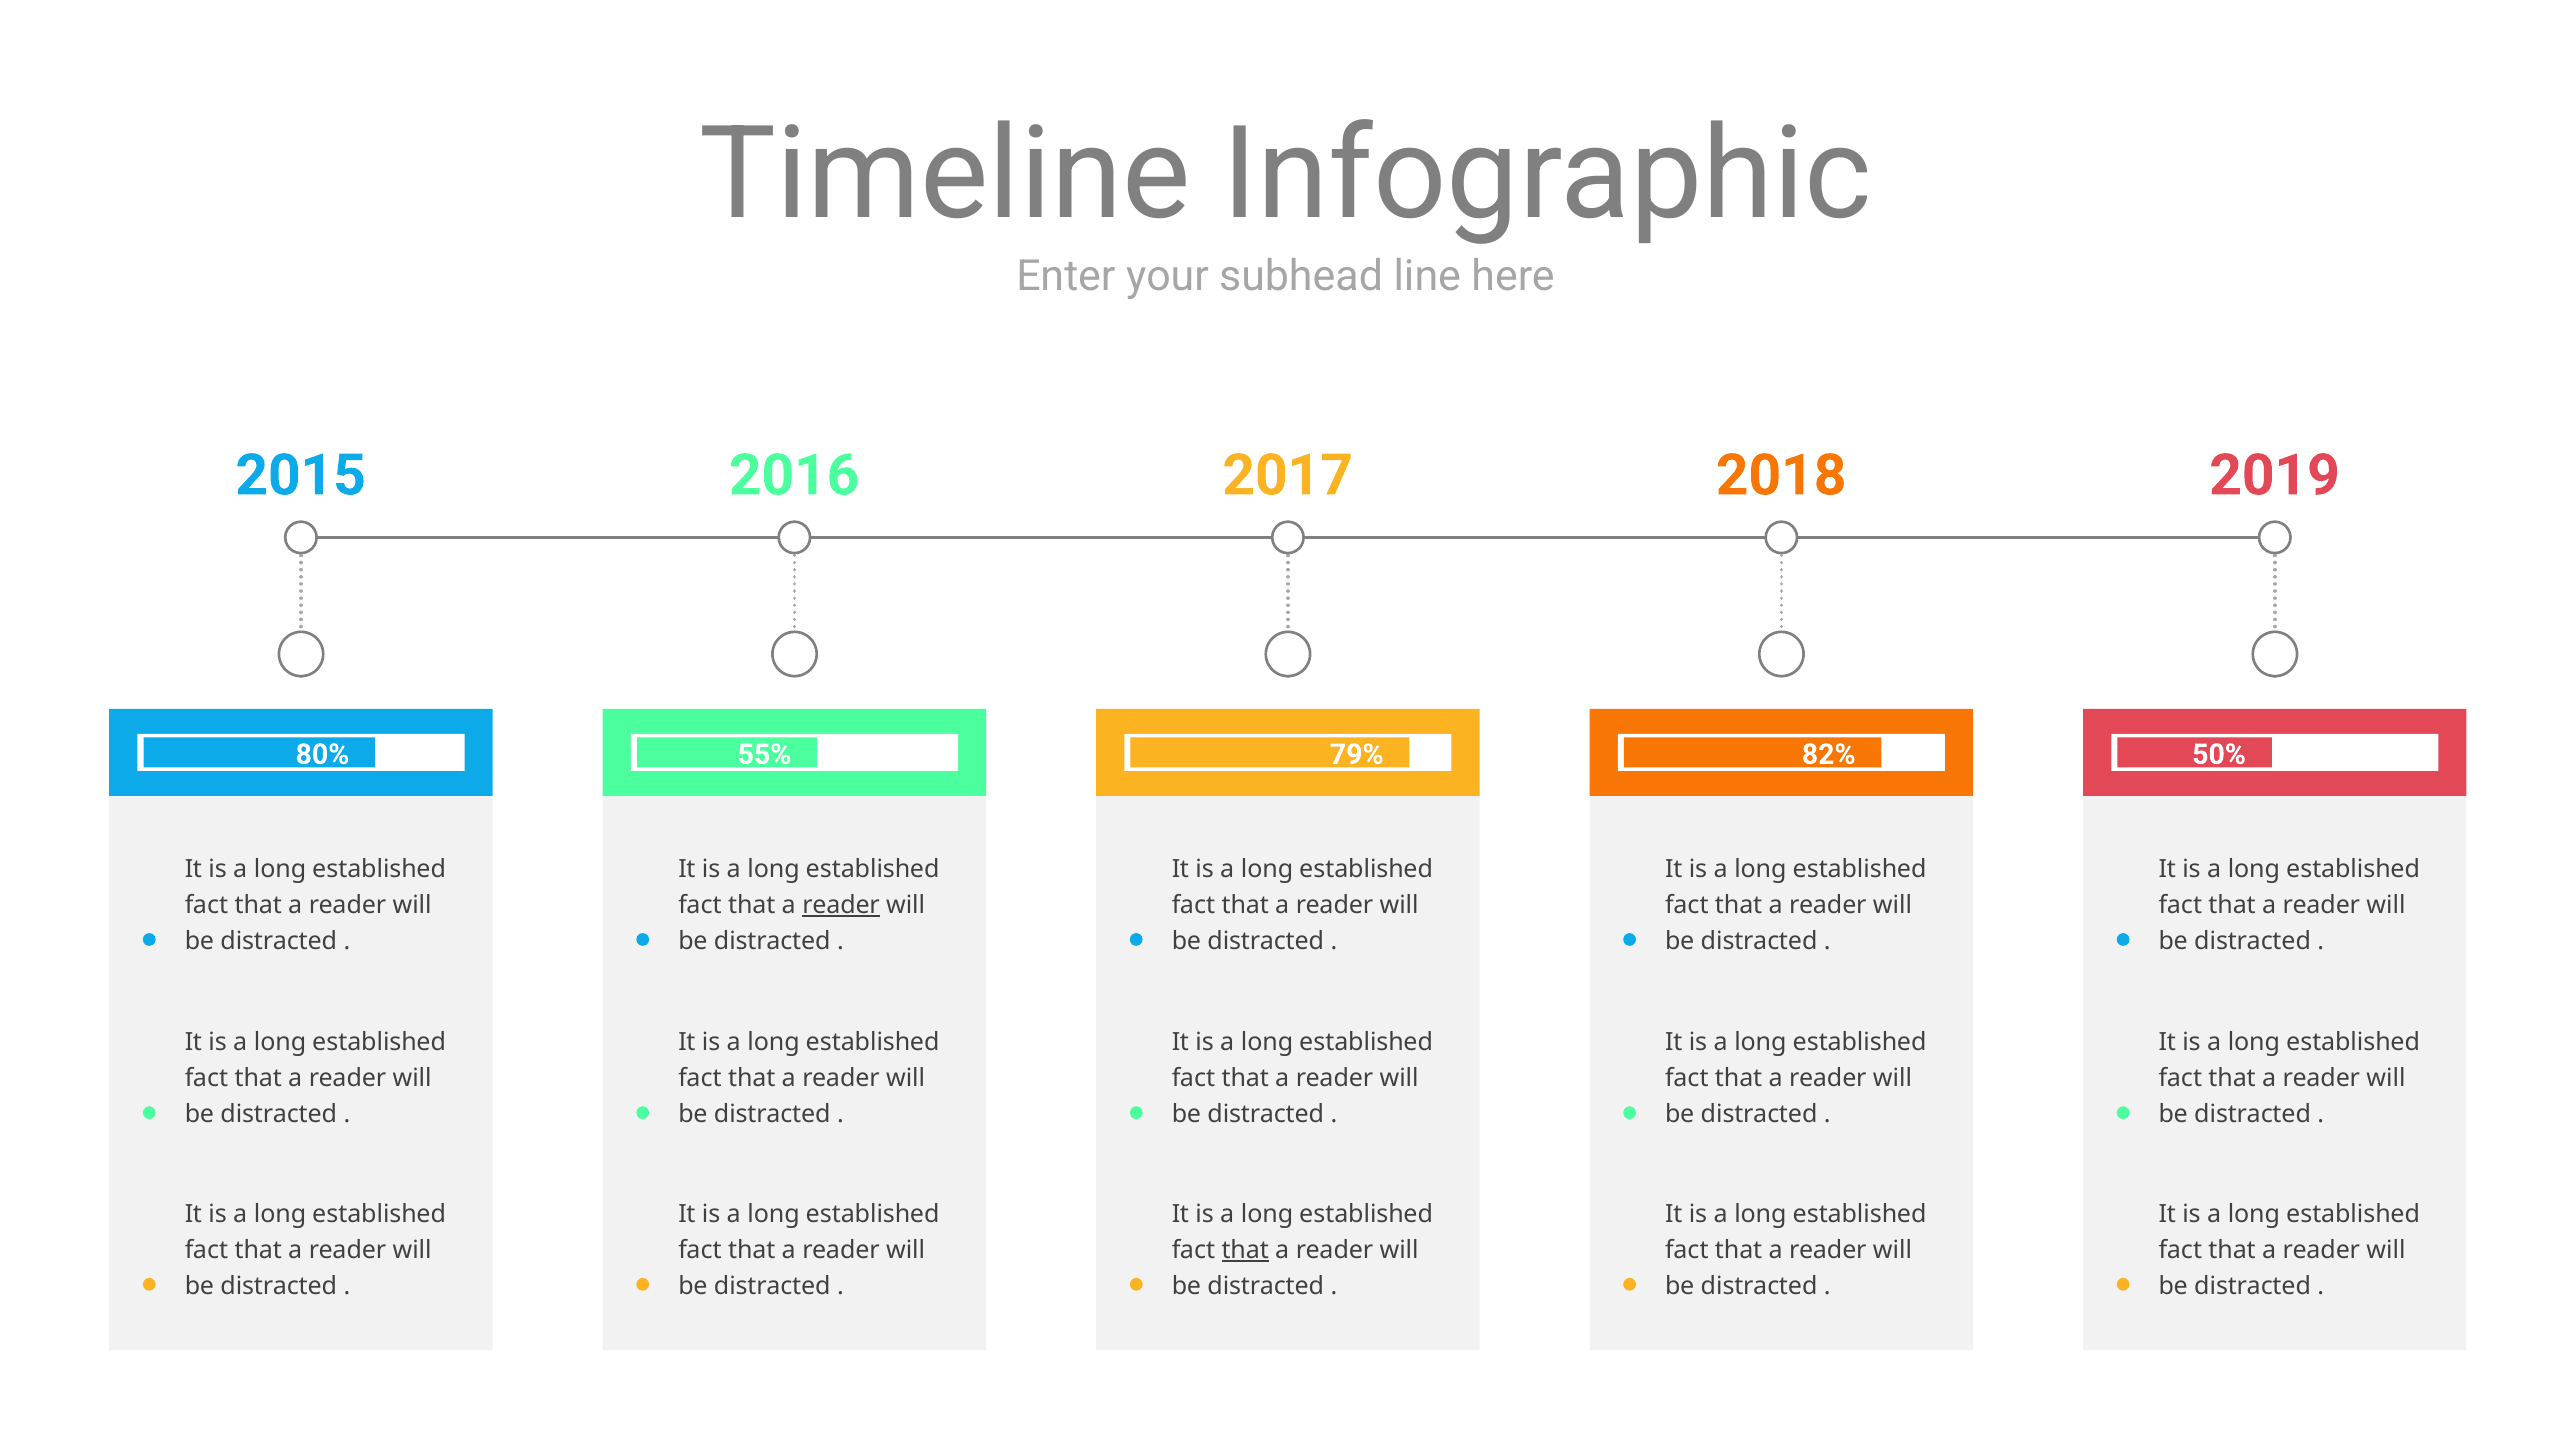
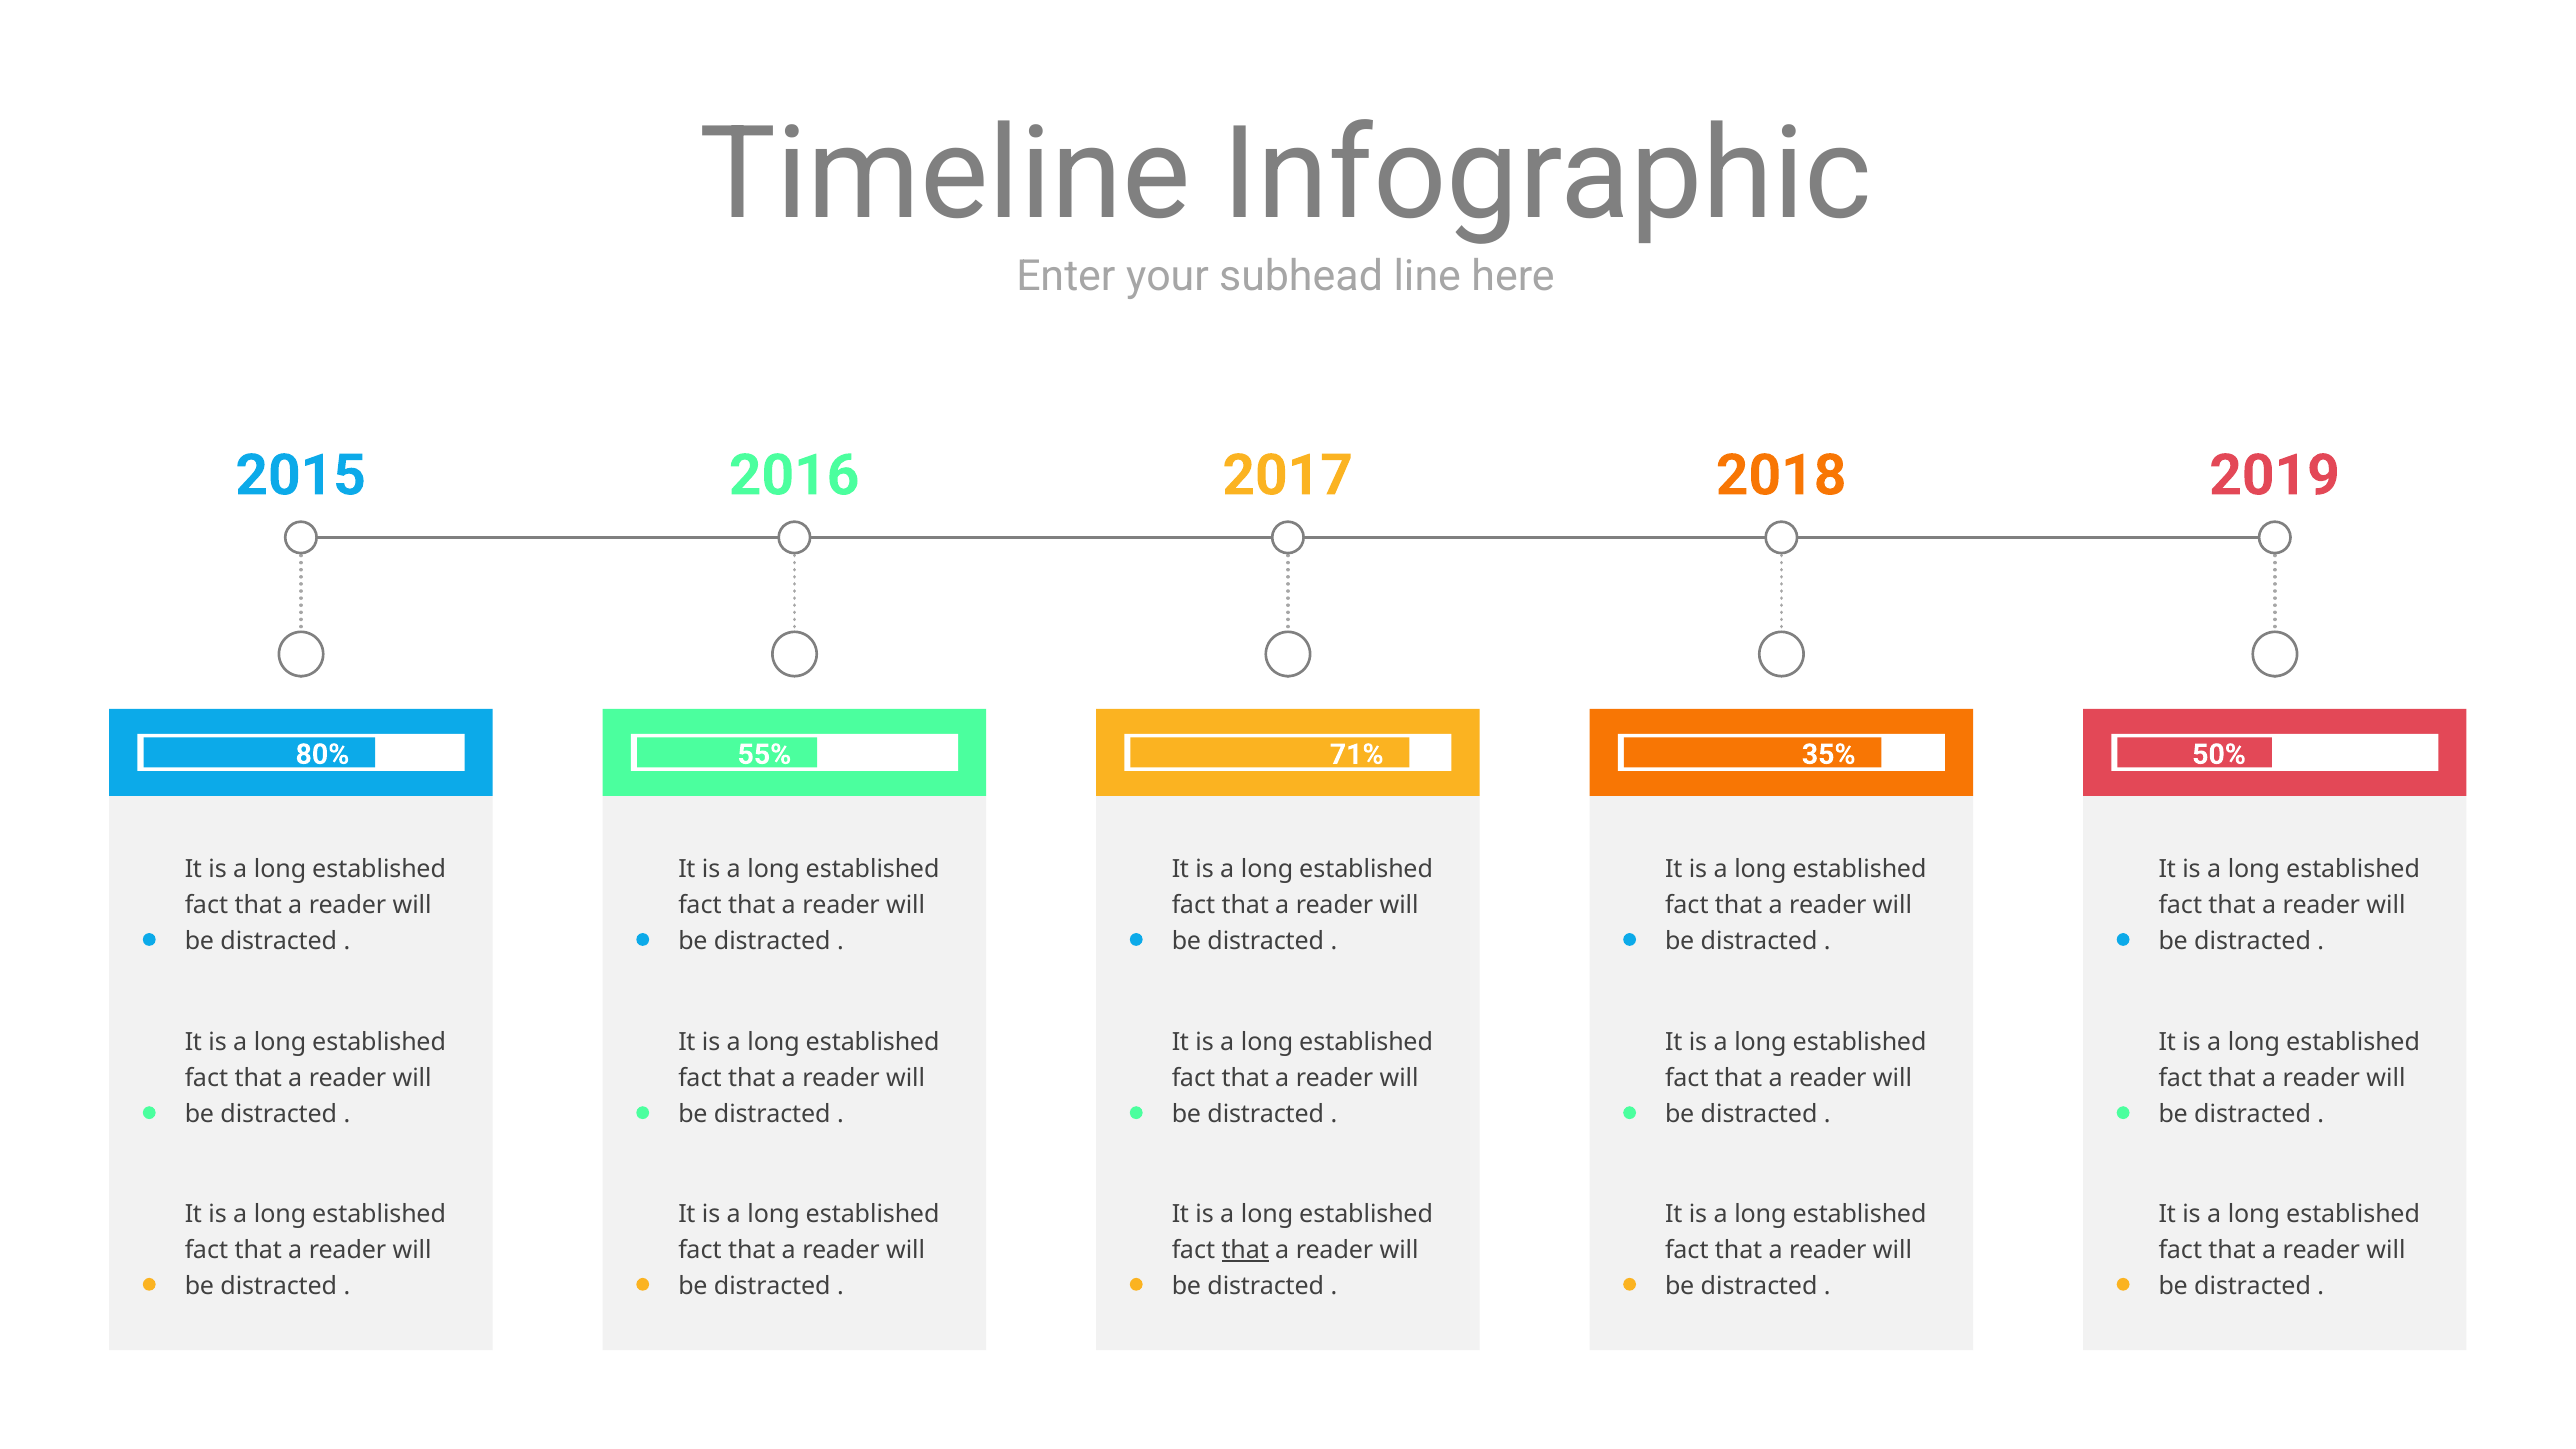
79%: 79% -> 71%
82%: 82% -> 35%
reader at (841, 905) underline: present -> none
